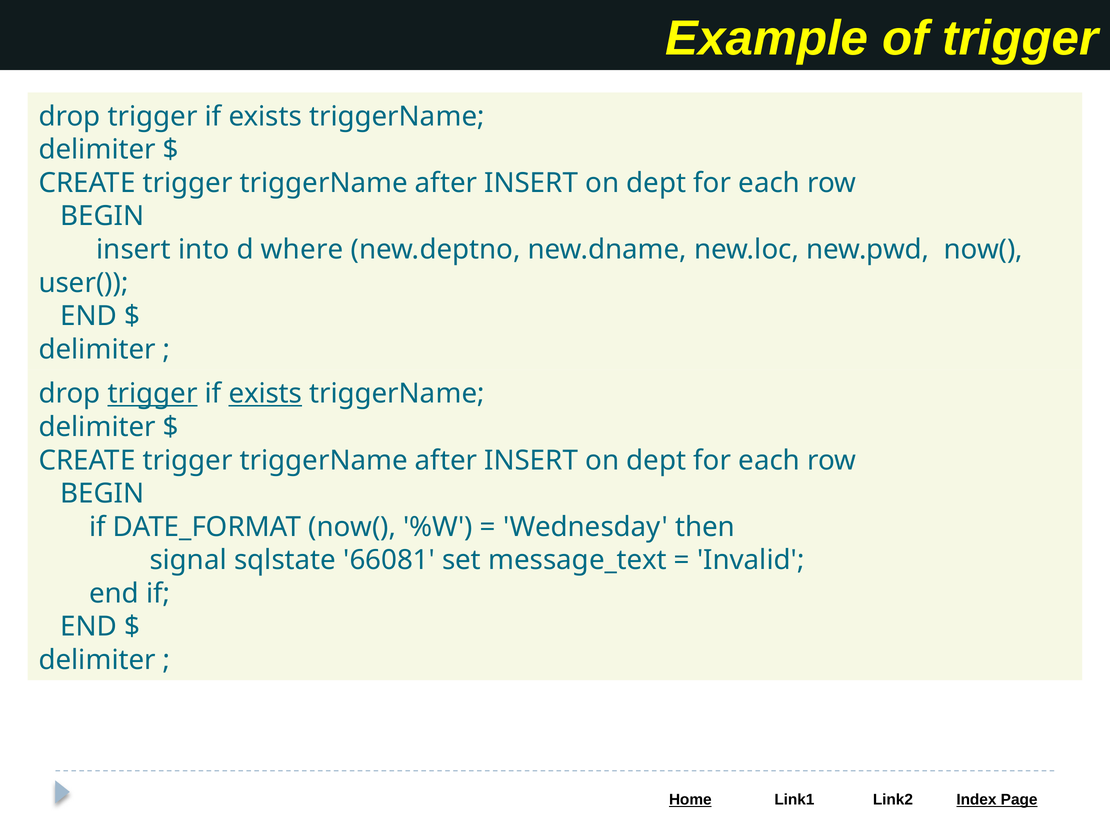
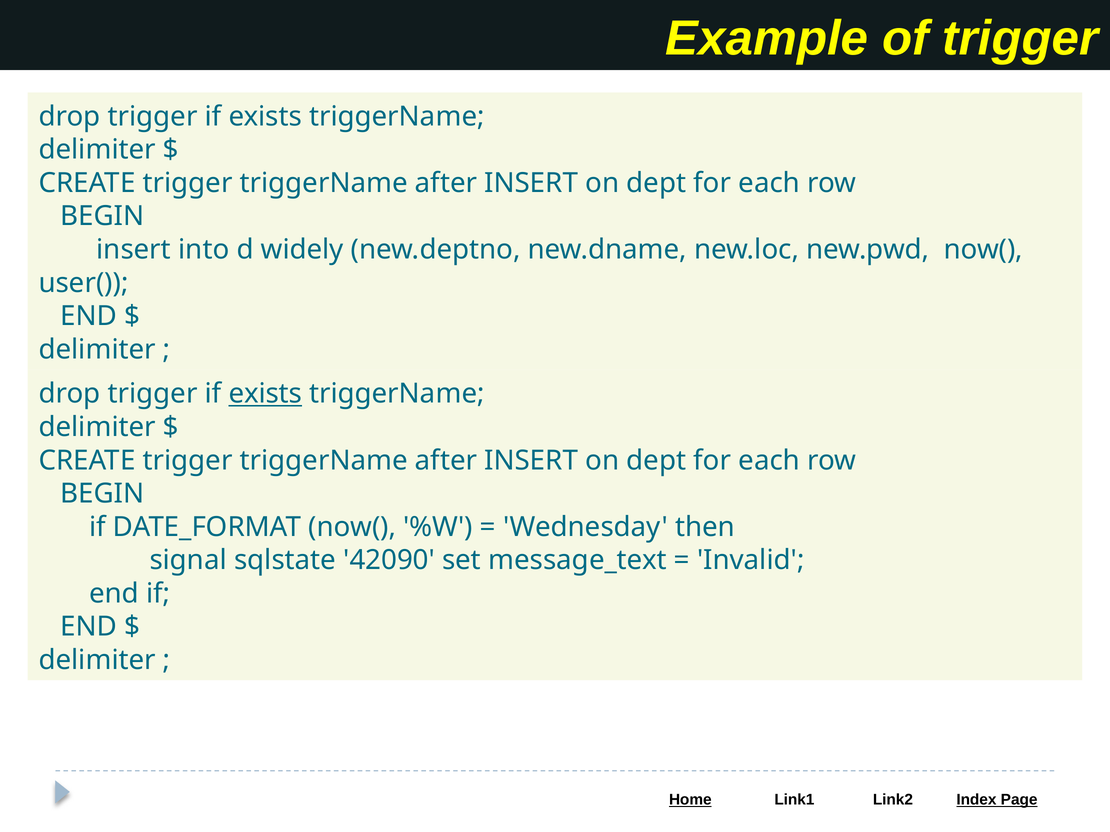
where: where -> widely
trigger at (153, 394) underline: present -> none
66081: 66081 -> 42090
